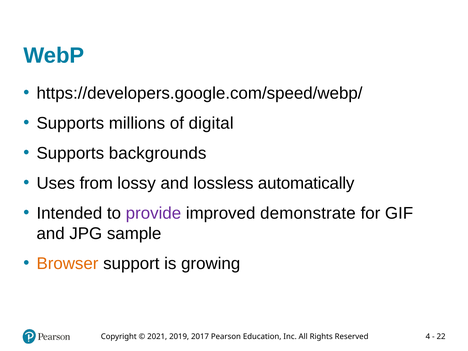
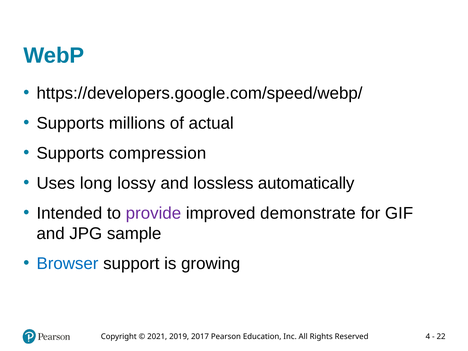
digital: digital -> actual
backgrounds: backgrounds -> compression
from: from -> long
Browser colour: orange -> blue
